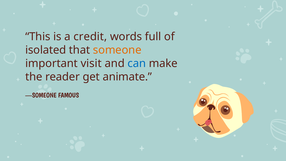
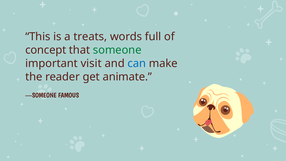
credit: credit -> treats
isolated: isolated -> concept
someone colour: orange -> green
